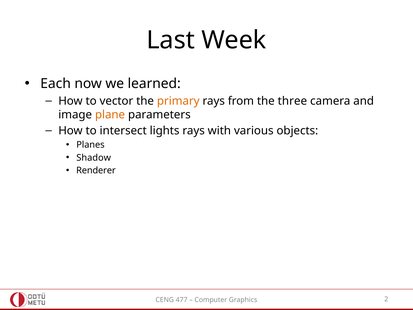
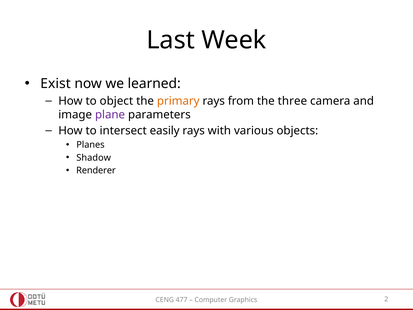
Each: Each -> Exist
vector: vector -> object
plane colour: orange -> purple
lights: lights -> easily
